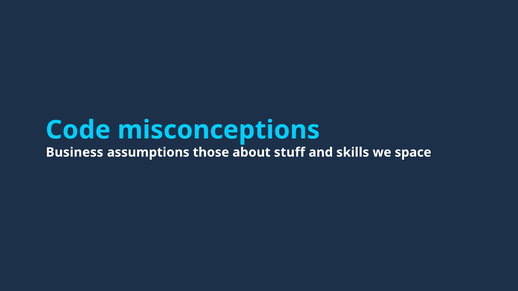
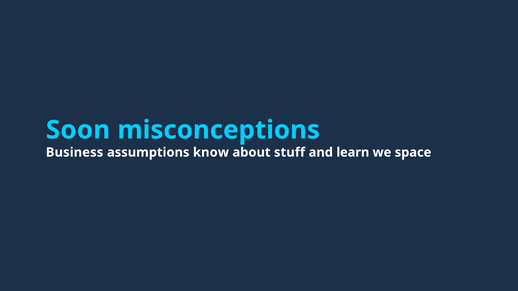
Code: Code -> Soon
those: those -> know
skills: skills -> learn
